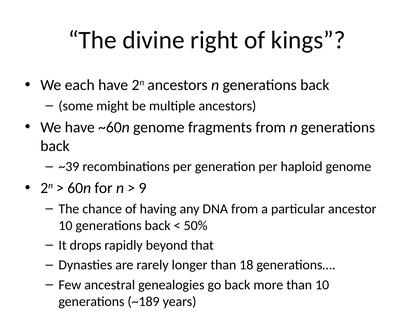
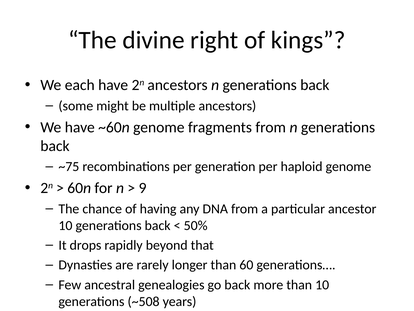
~39: ~39 -> ~75
18: 18 -> 60
~189: ~189 -> ~508
